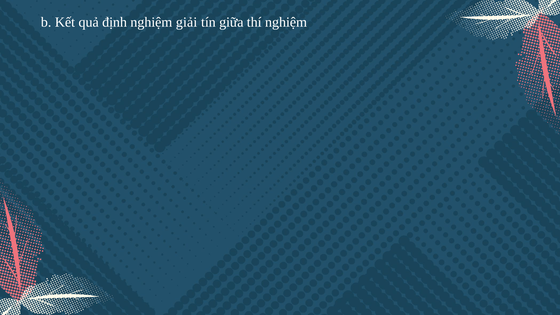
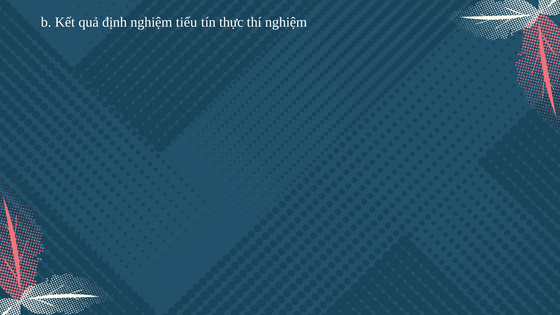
giải: giải -> tiểu
giữa: giữa -> thực
